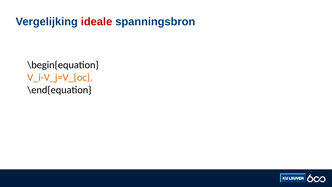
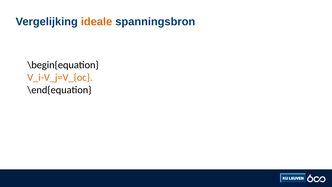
ideale colour: red -> orange
